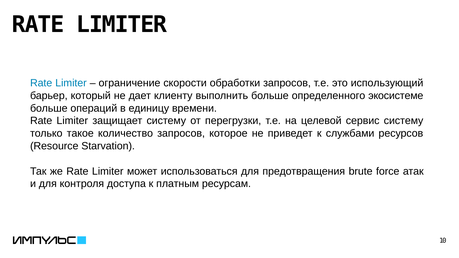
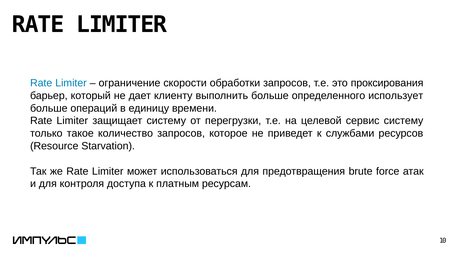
использующий: использующий -> проксирования
экосистеме: экосистеме -> использует
